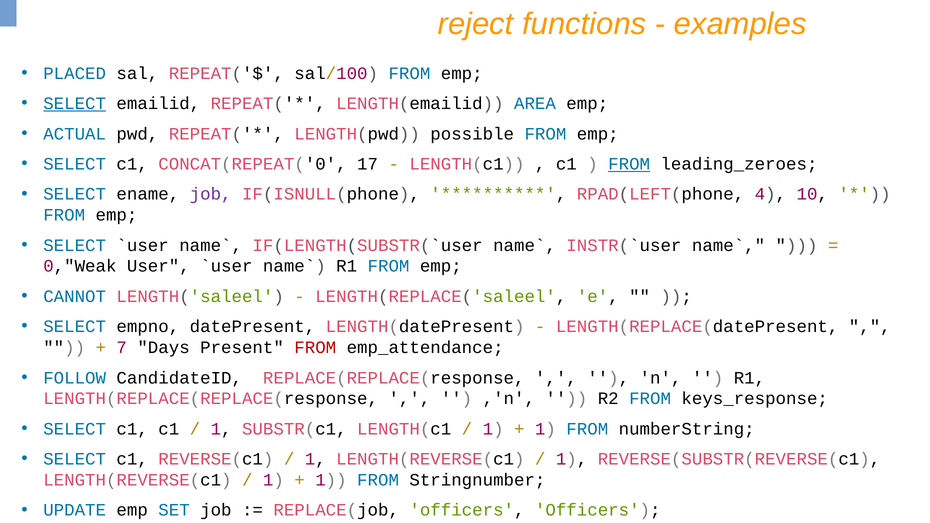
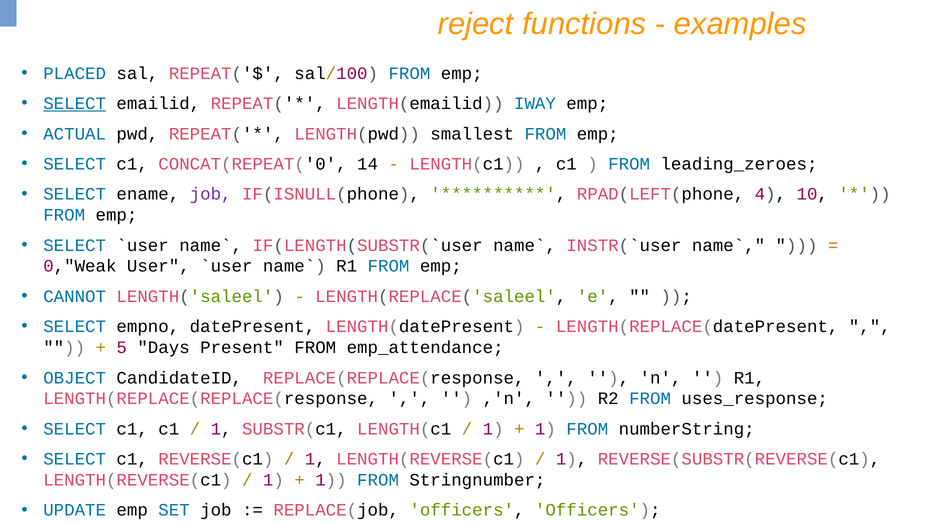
AREA: AREA -> IWAY
possible: possible -> smallest
17: 17 -> 14
FROM at (629, 164) underline: present -> none
7: 7 -> 5
FROM at (315, 348) colour: red -> black
FOLLOW: FOLLOW -> OBJECT
keys_response: keys_response -> uses_response
